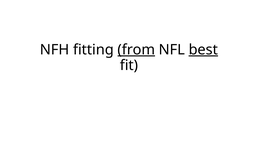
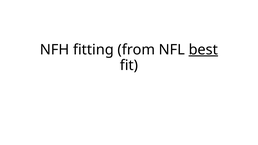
from underline: present -> none
